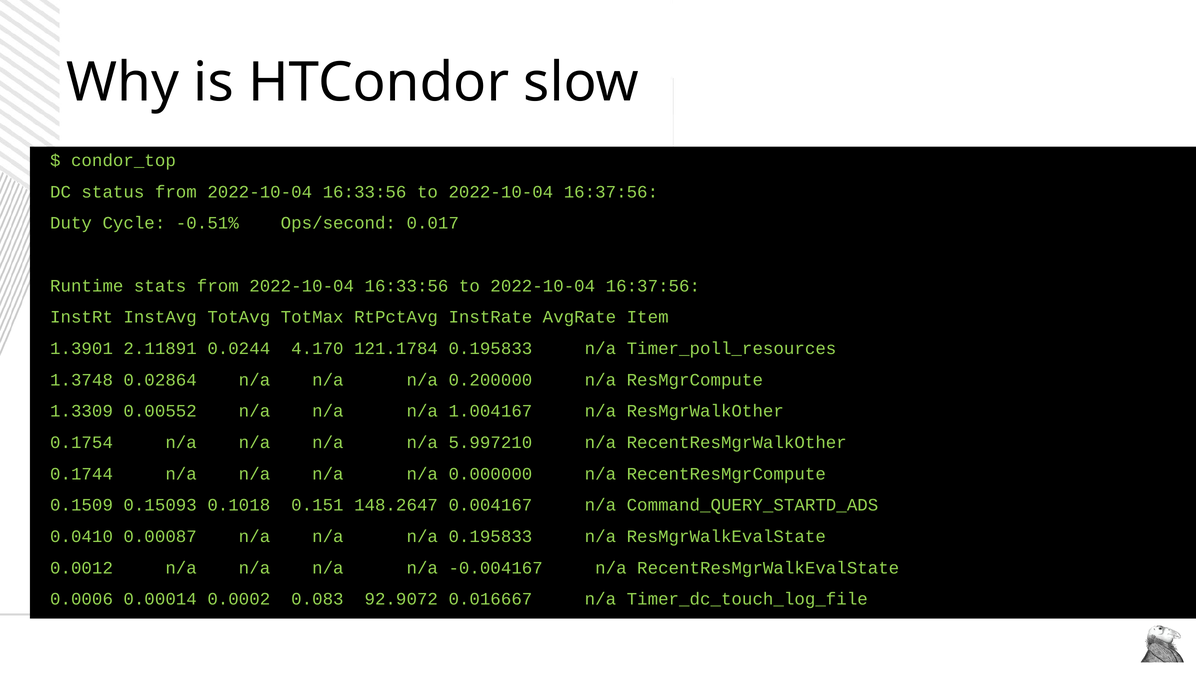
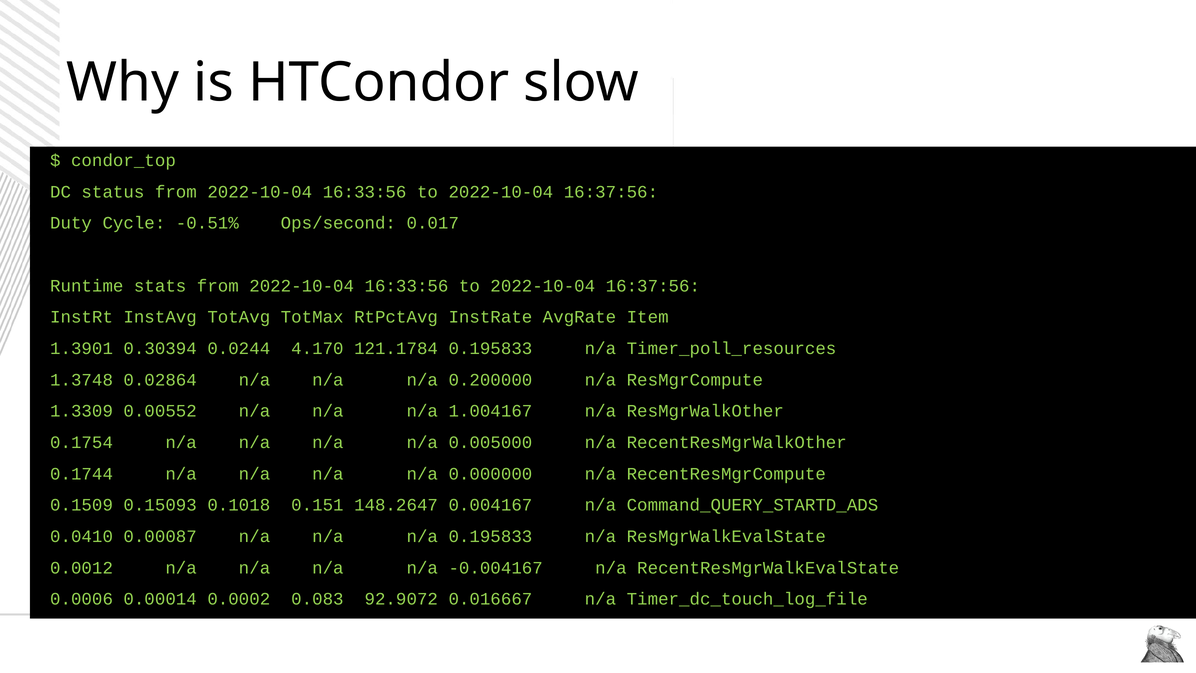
2.11891: 2.11891 -> 0.30394
5.997210: 5.997210 -> 0.005000
